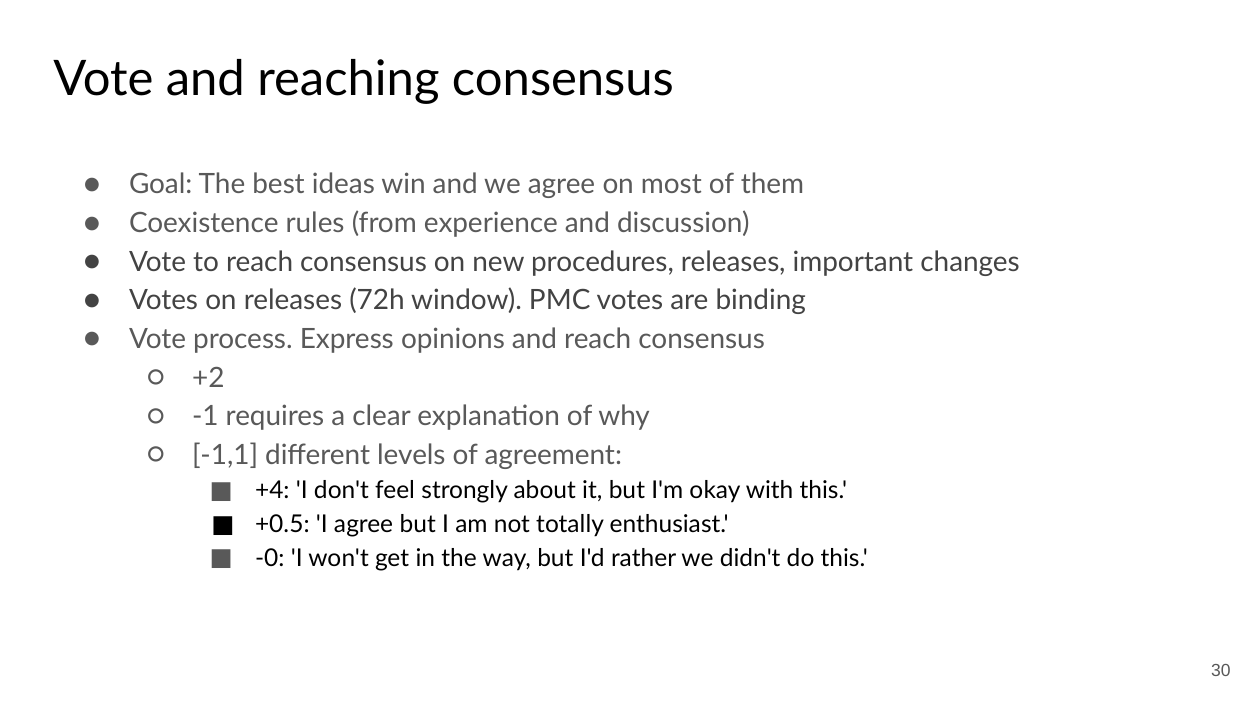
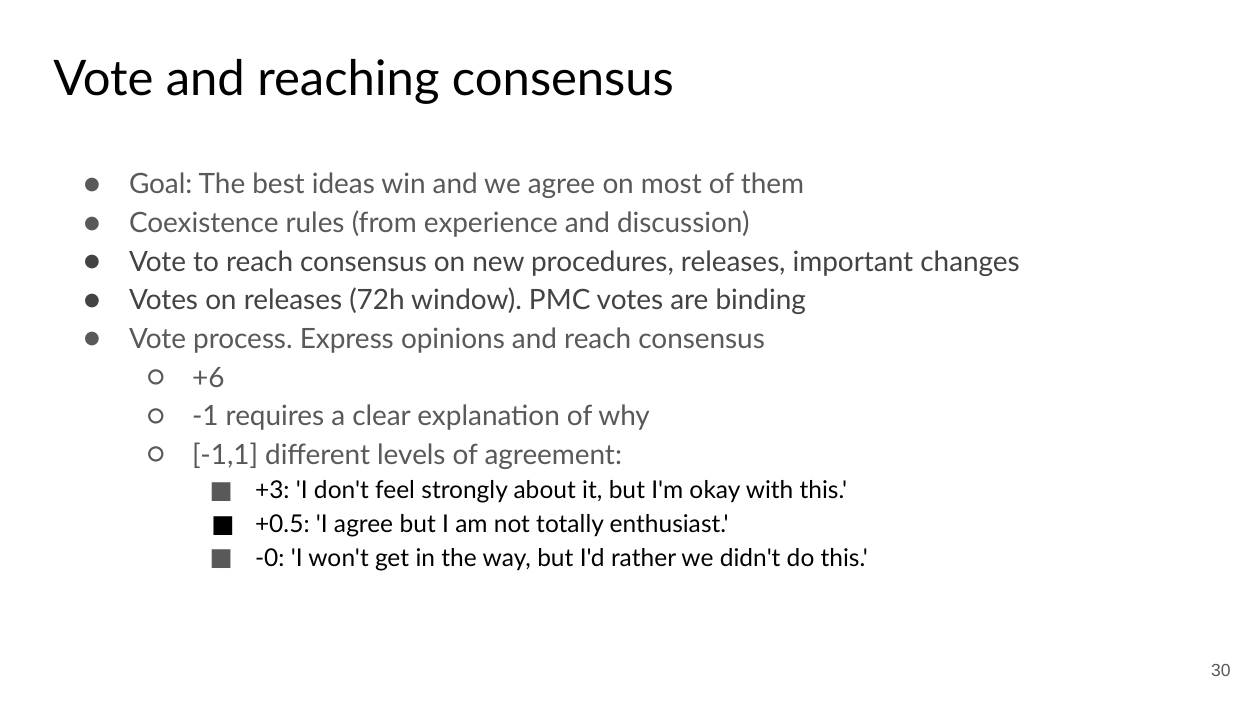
+2: +2 -> +6
+4: +4 -> +3
